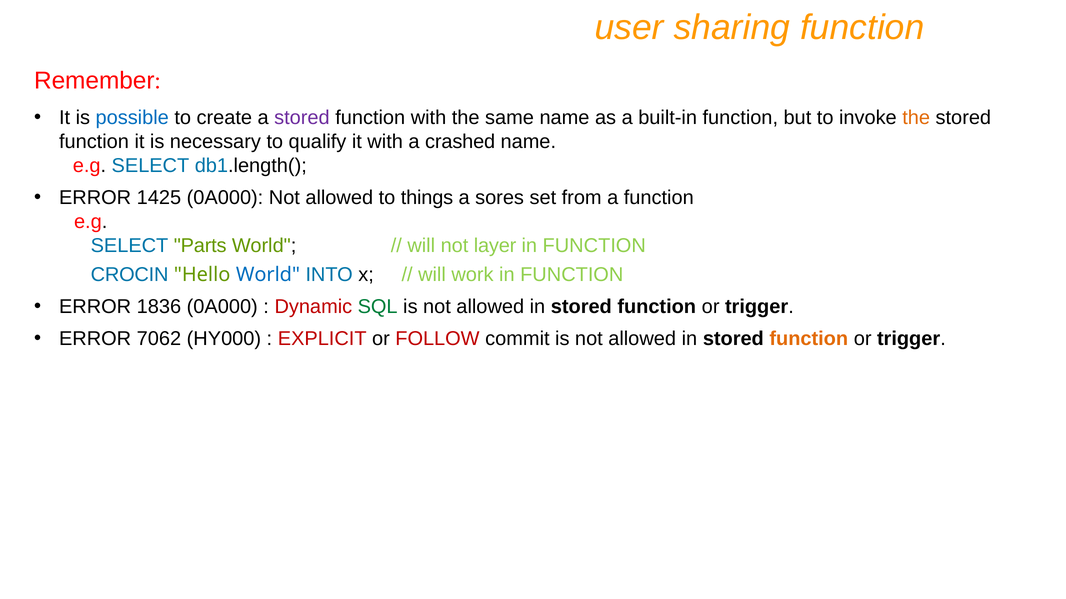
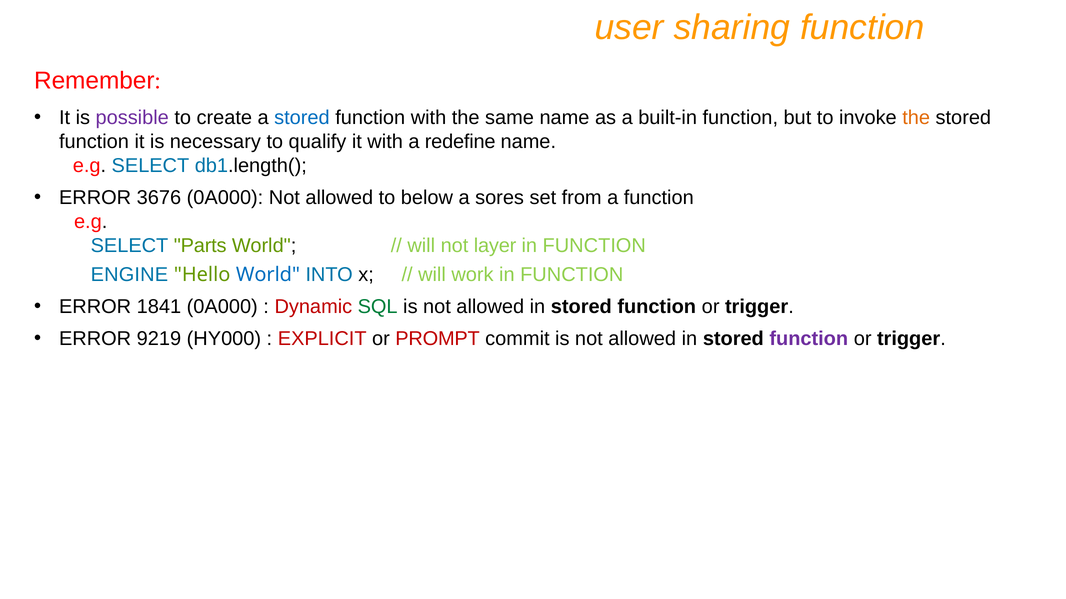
possible colour: blue -> purple
stored at (302, 118) colour: purple -> blue
crashed: crashed -> redefine
1425: 1425 -> 3676
things: things -> below
CROCIN: CROCIN -> ENGINE
1836: 1836 -> 1841
7062: 7062 -> 9219
FOLLOW: FOLLOW -> PROMPT
function at (809, 339) colour: orange -> purple
